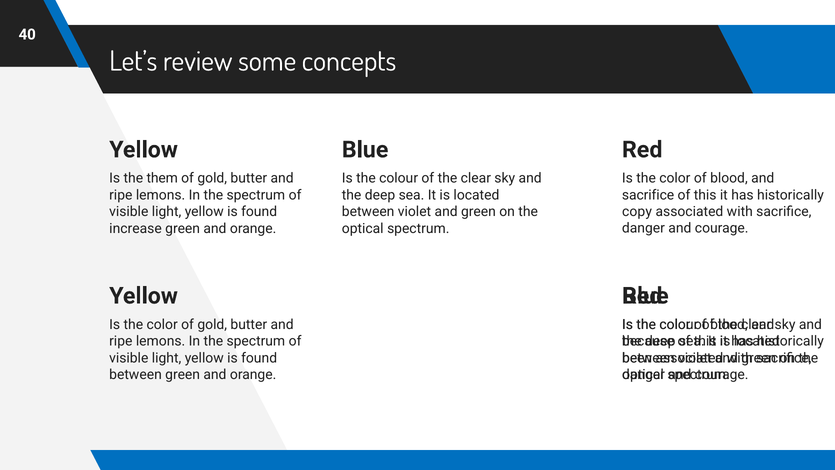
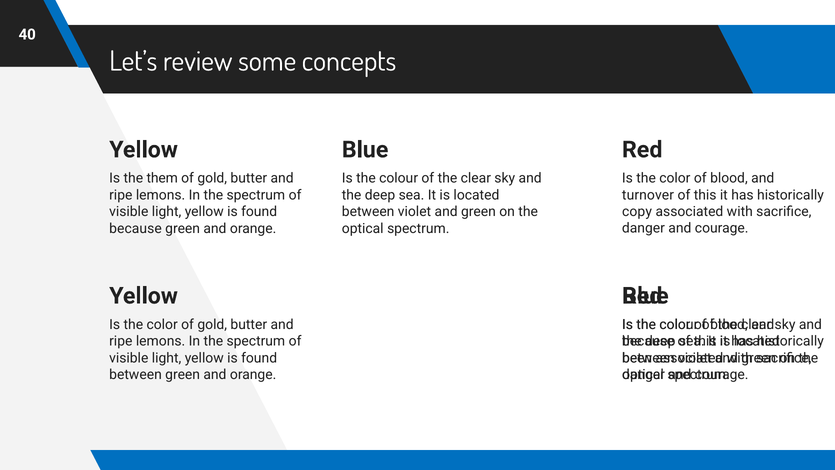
sacrifice at (648, 195): sacrifice -> turnover
increase at (136, 228): increase -> because
